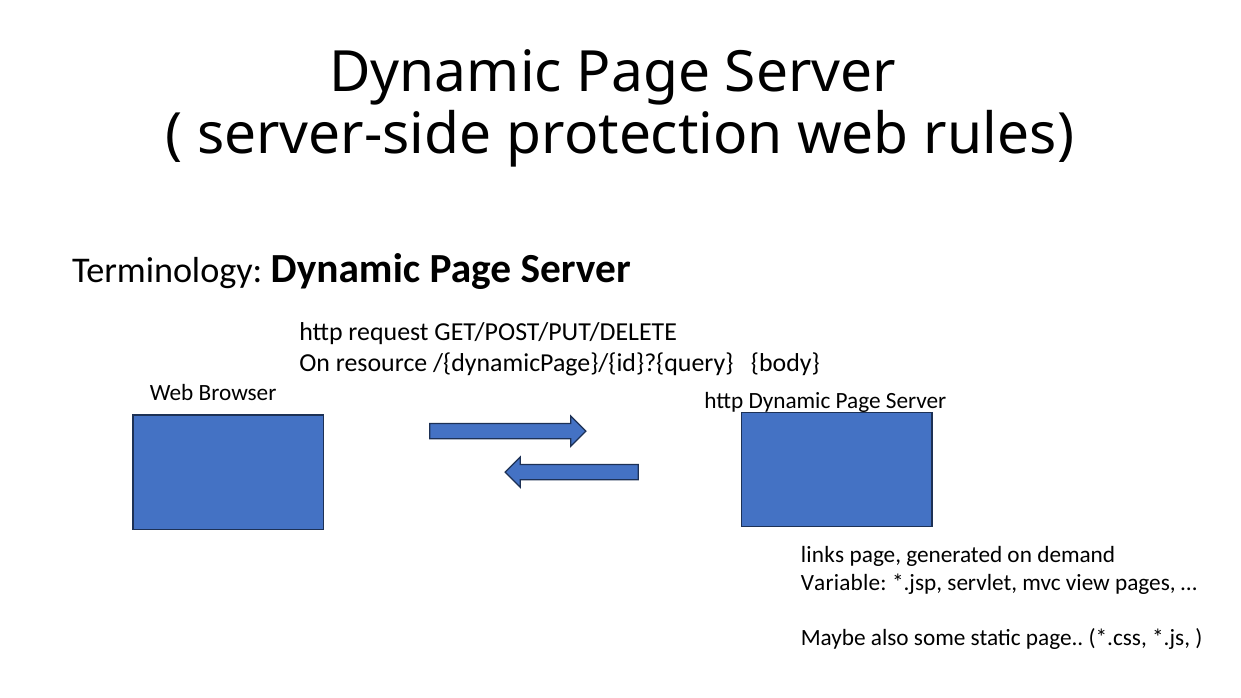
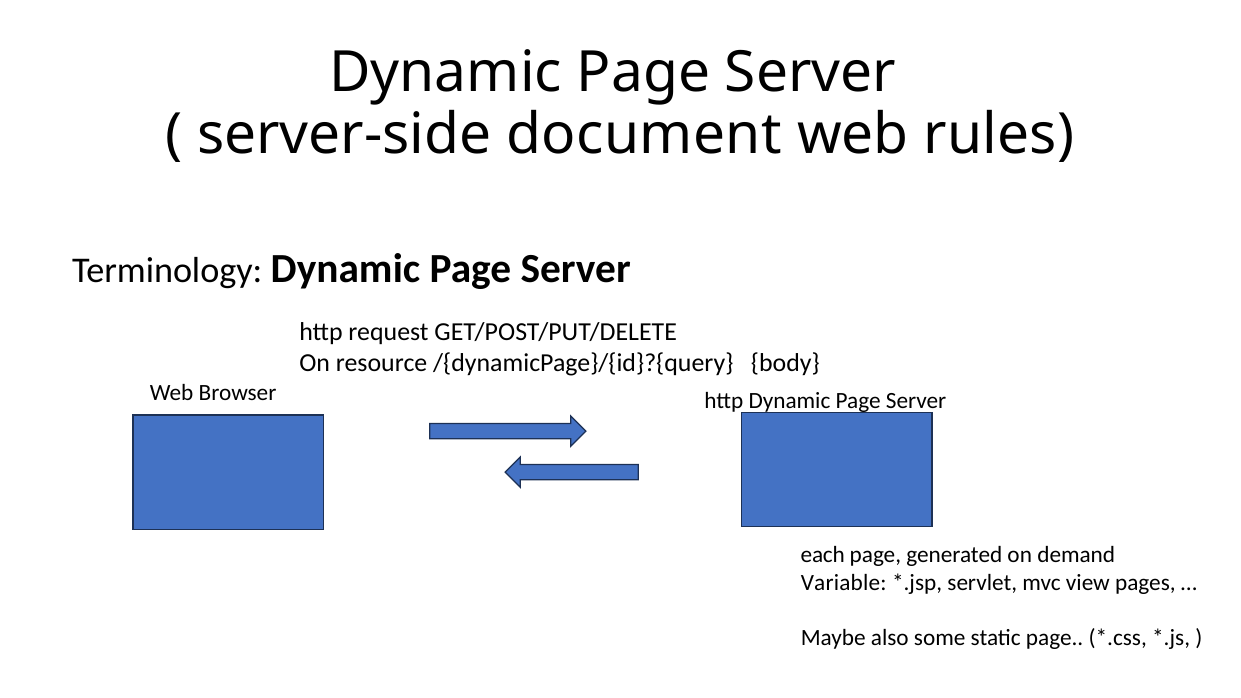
protection: protection -> document
links: links -> each
